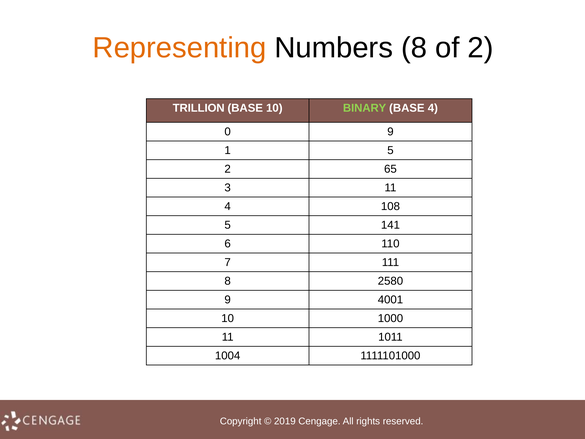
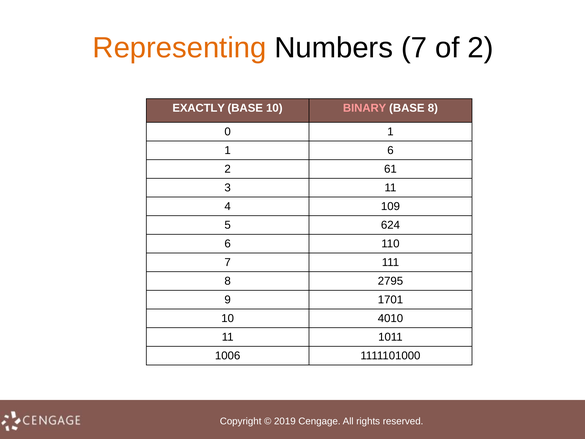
Numbers 8: 8 -> 7
TRILLION: TRILLION -> EXACTLY
BINARY colour: light green -> pink
BASE 4: 4 -> 8
0 9: 9 -> 1
1 5: 5 -> 6
65: 65 -> 61
108: 108 -> 109
141: 141 -> 624
2580: 2580 -> 2795
4001: 4001 -> 1701
1000: 1000 -> 4010
1004: 1004 -> 1006
